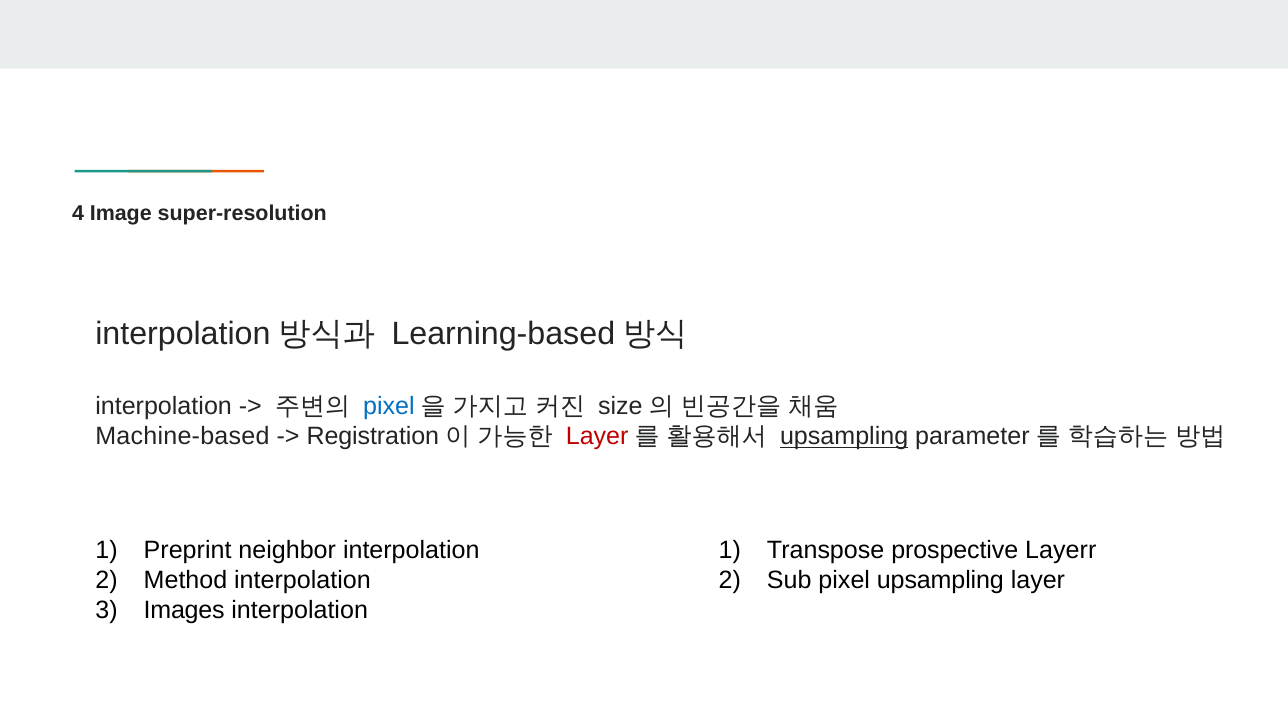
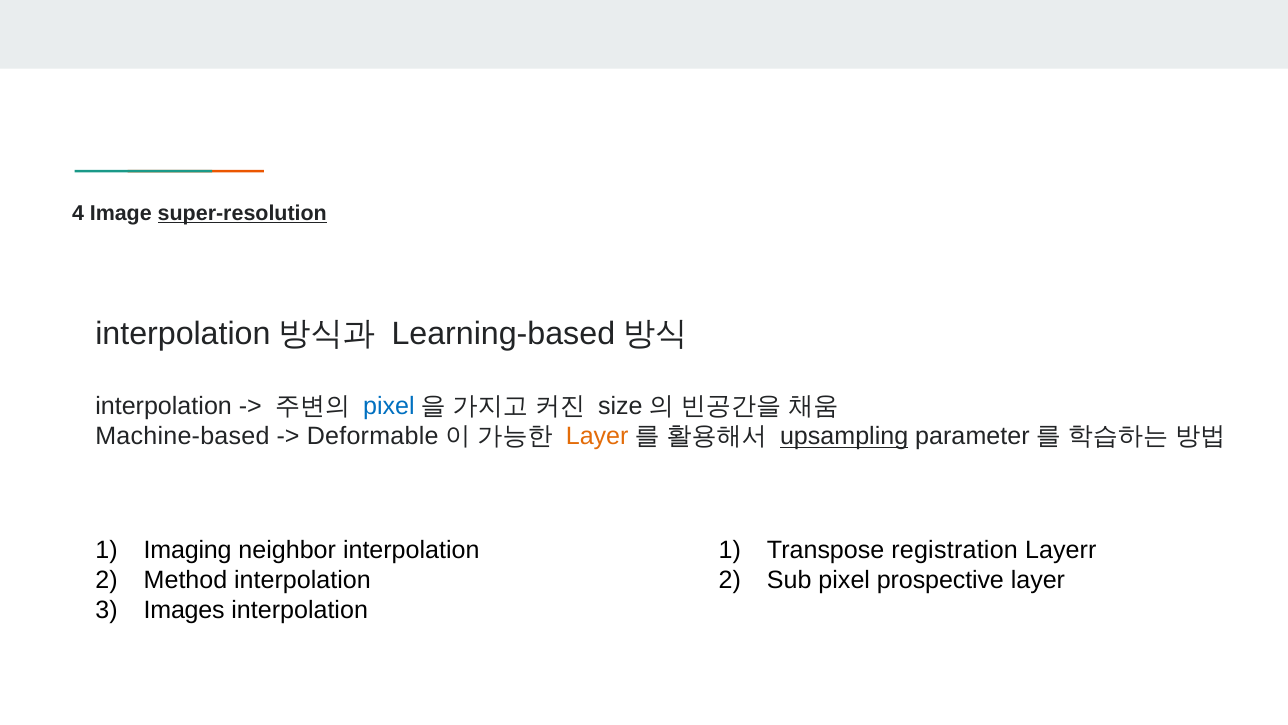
super-resolution underline: none -> present
Registration: Registration -> Deformable
Layer at (597, 436) colour: red -> orange
Preprint: Preprint -> Imaging
prospective: prospective -> registration
pixel upsampling: upsampling -> prospective
